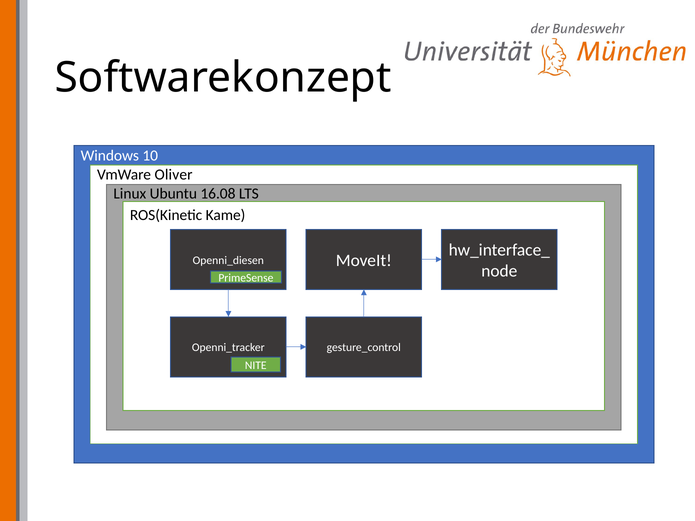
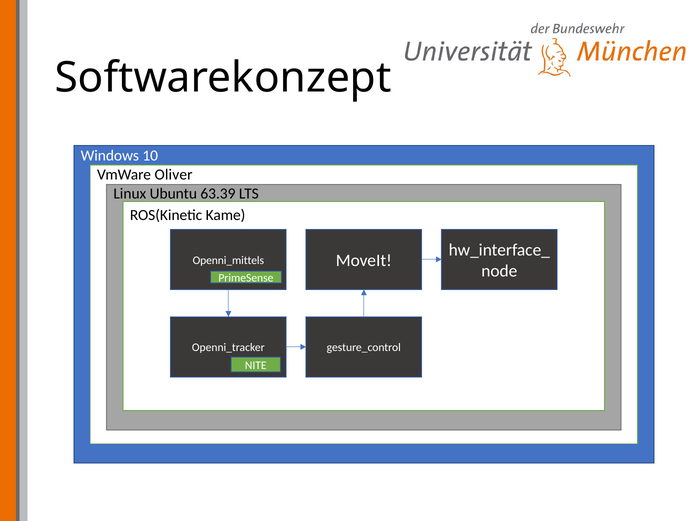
16.08: 16.08 -> 63.39
Openni_diesen: Openni_diesen -> Openni_mittels
